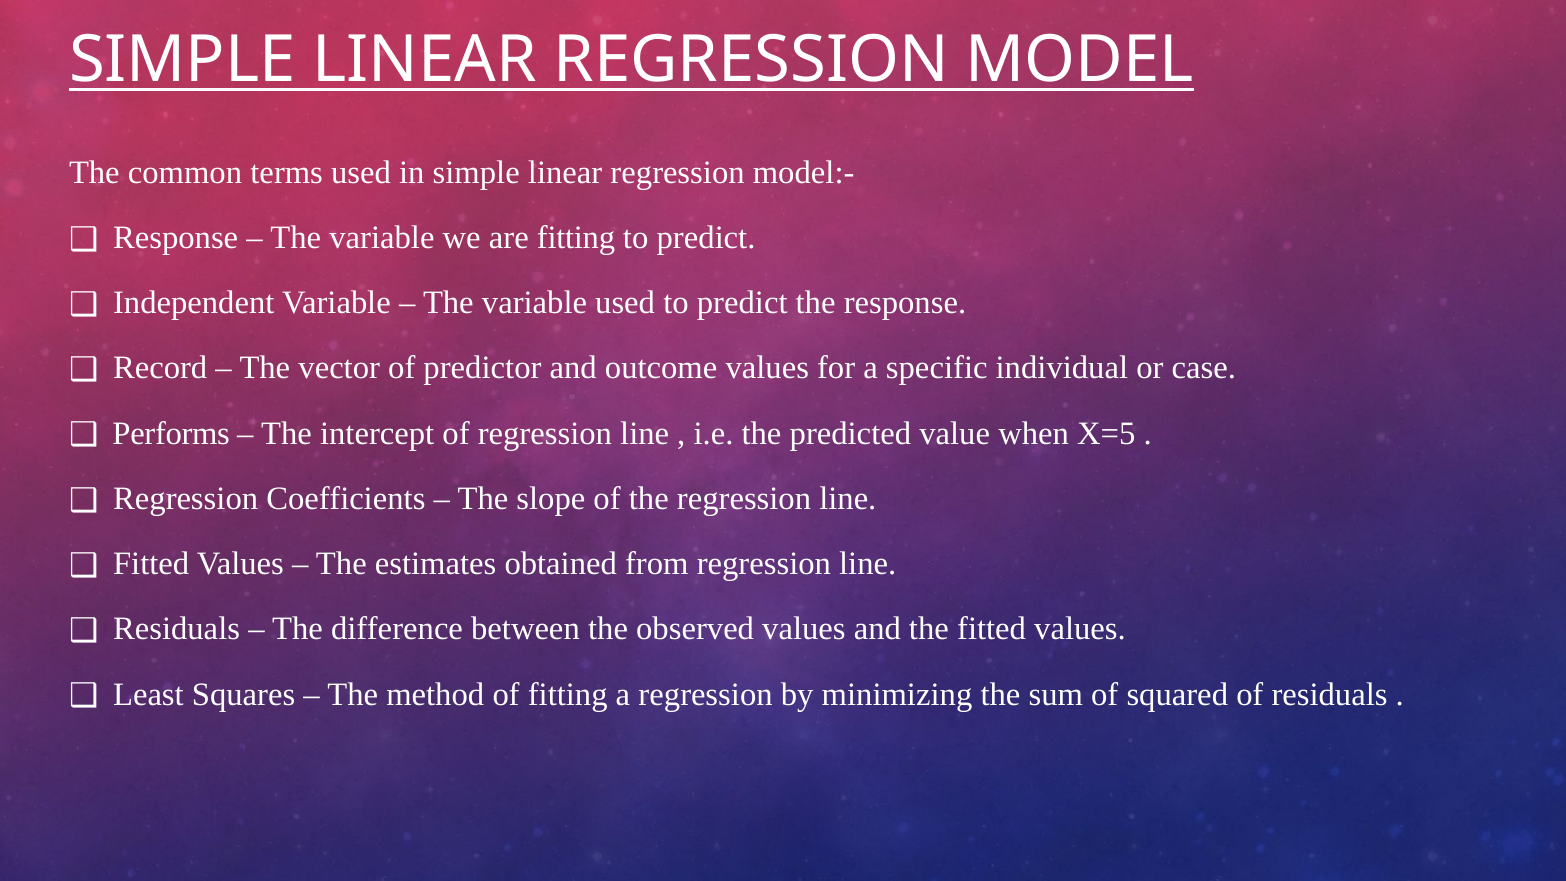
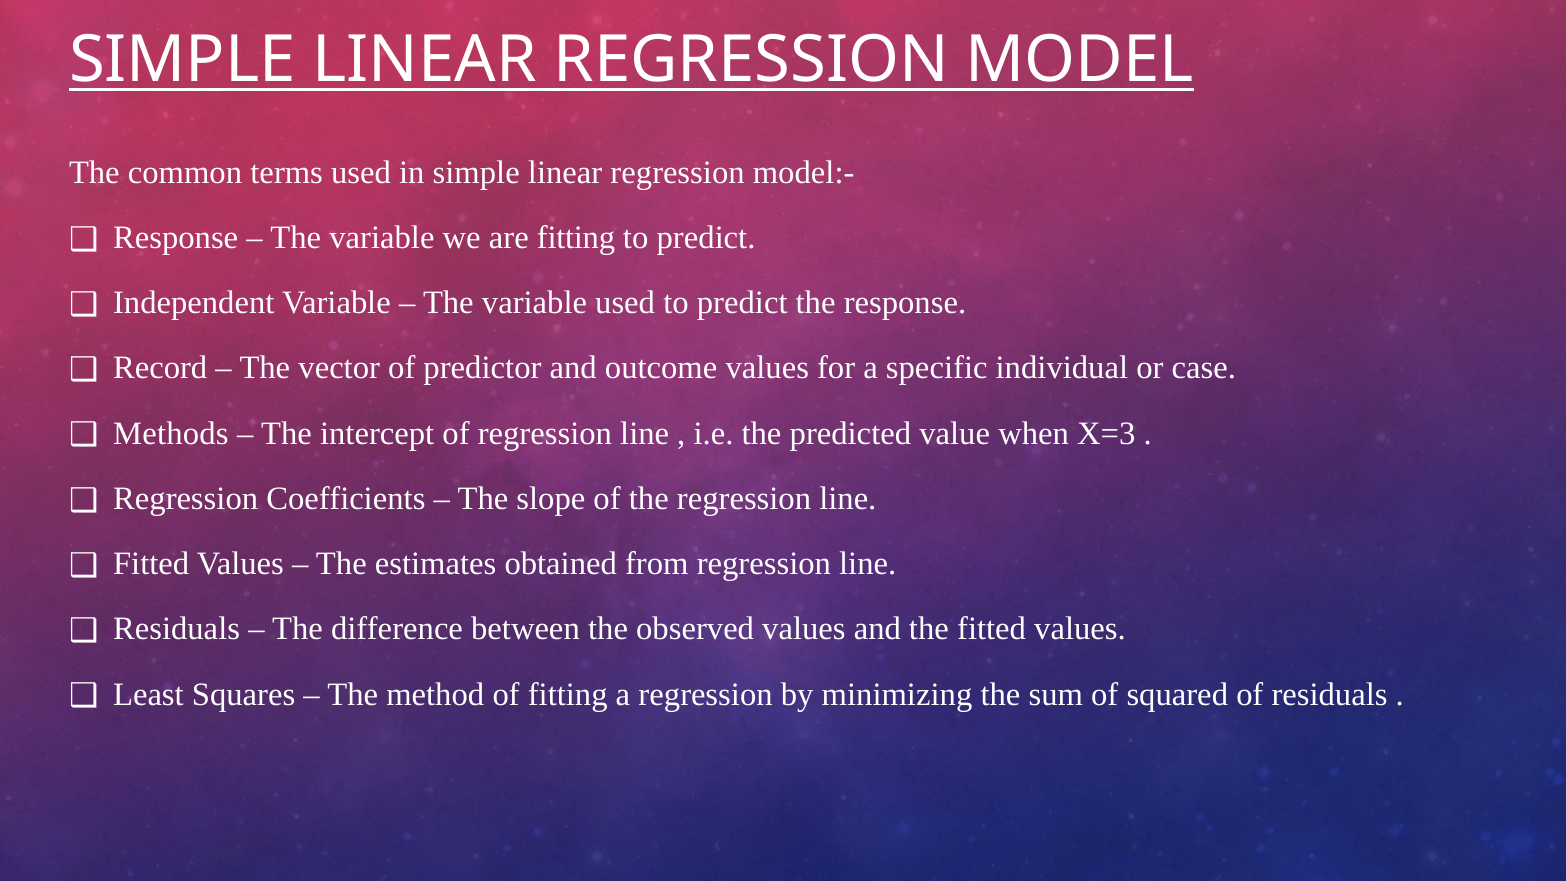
Performs: Performs -> Methods
X=5: X=5 -> X=3
